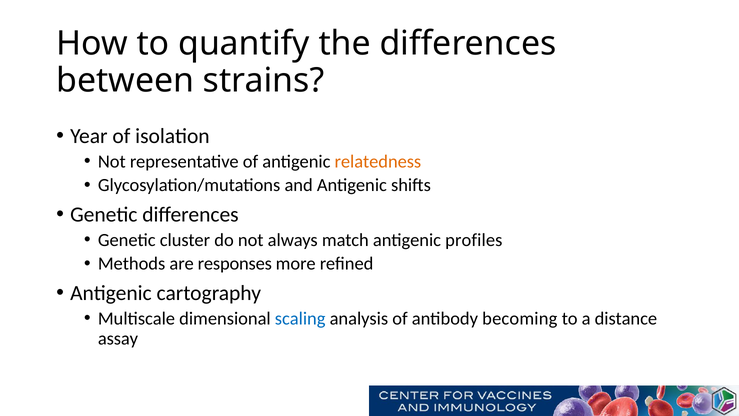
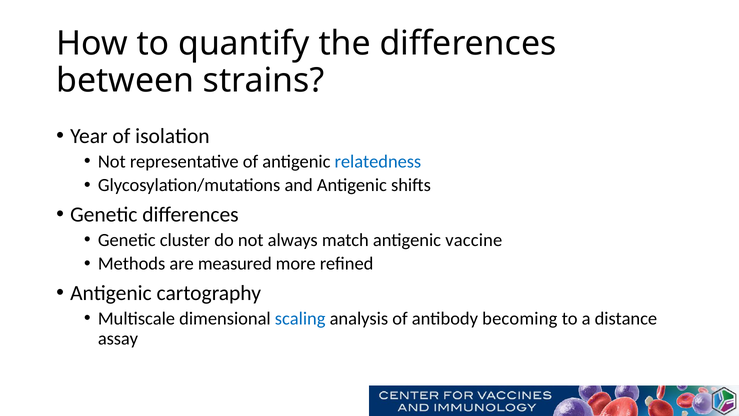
relatedness colour: orange -> blue
profiles: profiles -> vaccine
responses: responses -> measured
